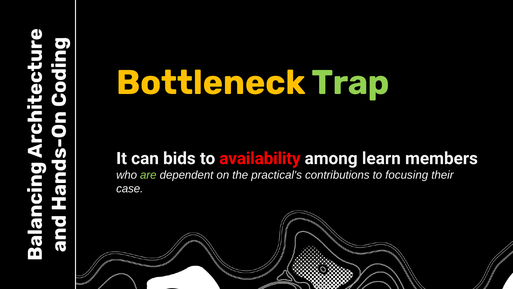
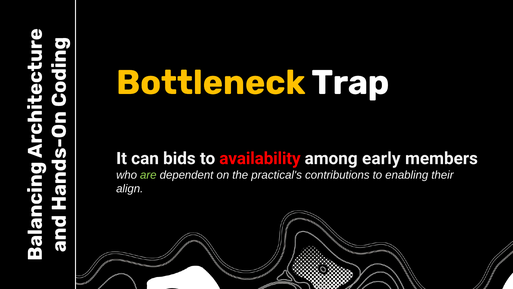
Trap colour: light green -> white
learn: learn -> early
focusing: focusing -> enabling
case: case -> align
